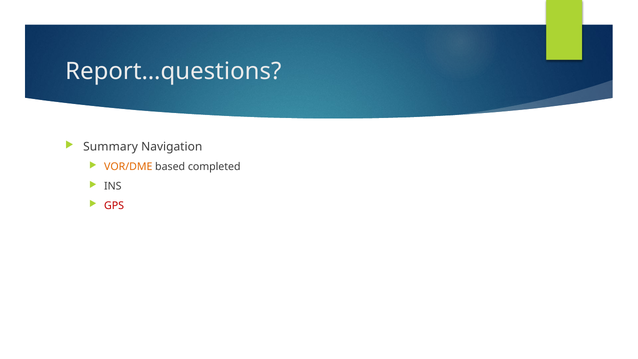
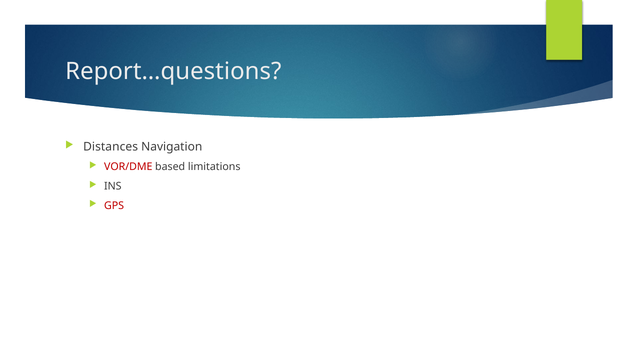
Summary: Summary -> Distances
VOR/DME colour: orange -> red
completed: completed -> limitations
